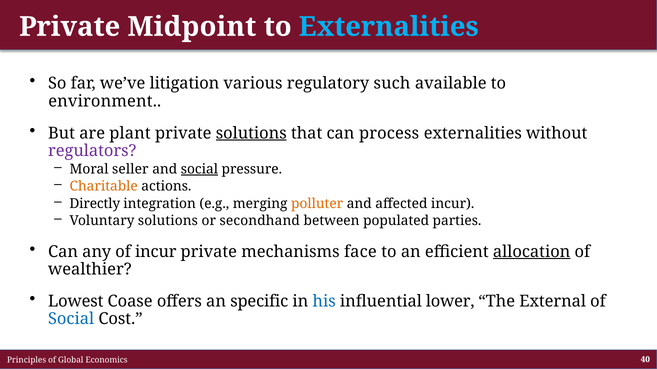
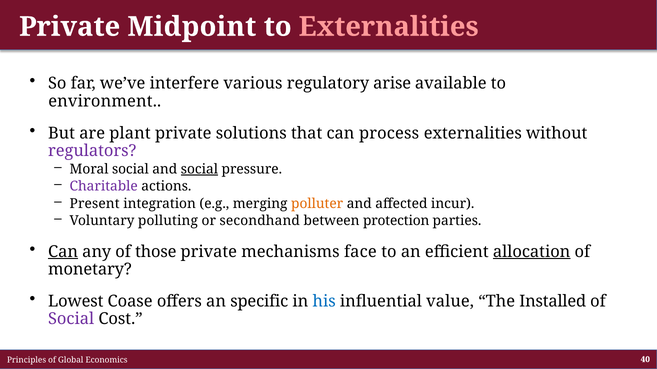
Externalities at (389, 27) colour: light blue -> pink
litigation: litigation -> interfere
such: such -> arise
solutions at (251, 133) underline: present -> none
Moral seller: seller -> social
Charitable colour: orange -> purple
Directly: Directly -> Present
Voluntary solutions: solutions -> polluting
populated: populated -> protection
Can at (63, 252) underline: none -> present
of incur: incur -> those
wealthier: wealthier -> monetary
lower: lower -> value
External: External -> Installed
Social at (71, 320) colour: blue -> purple
